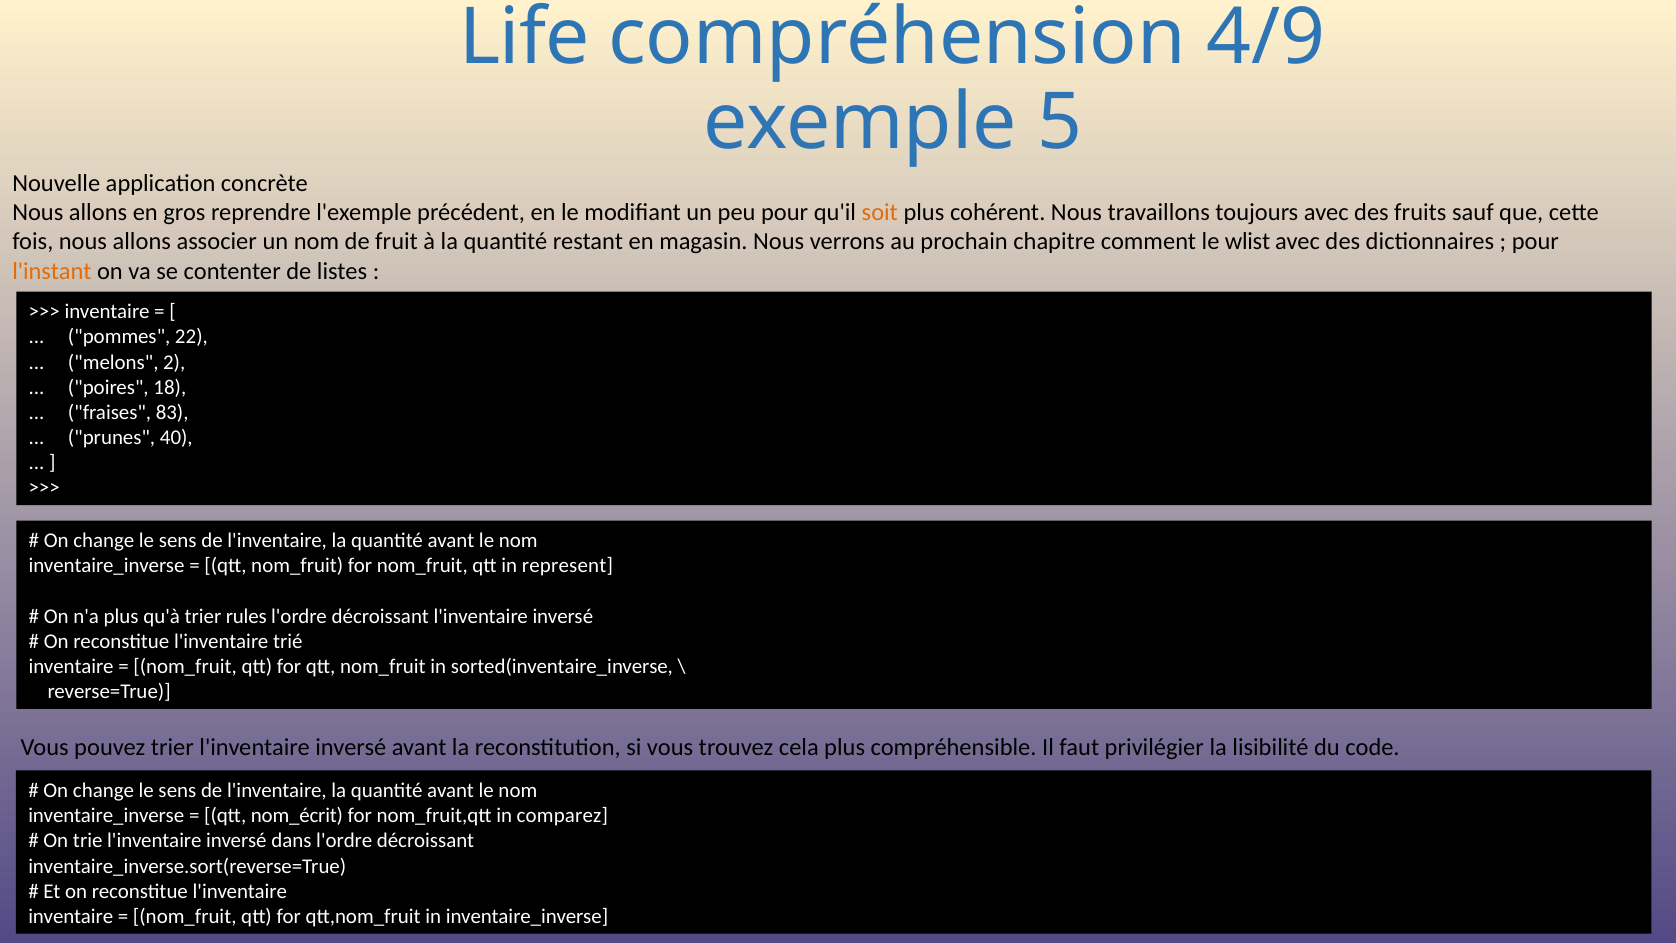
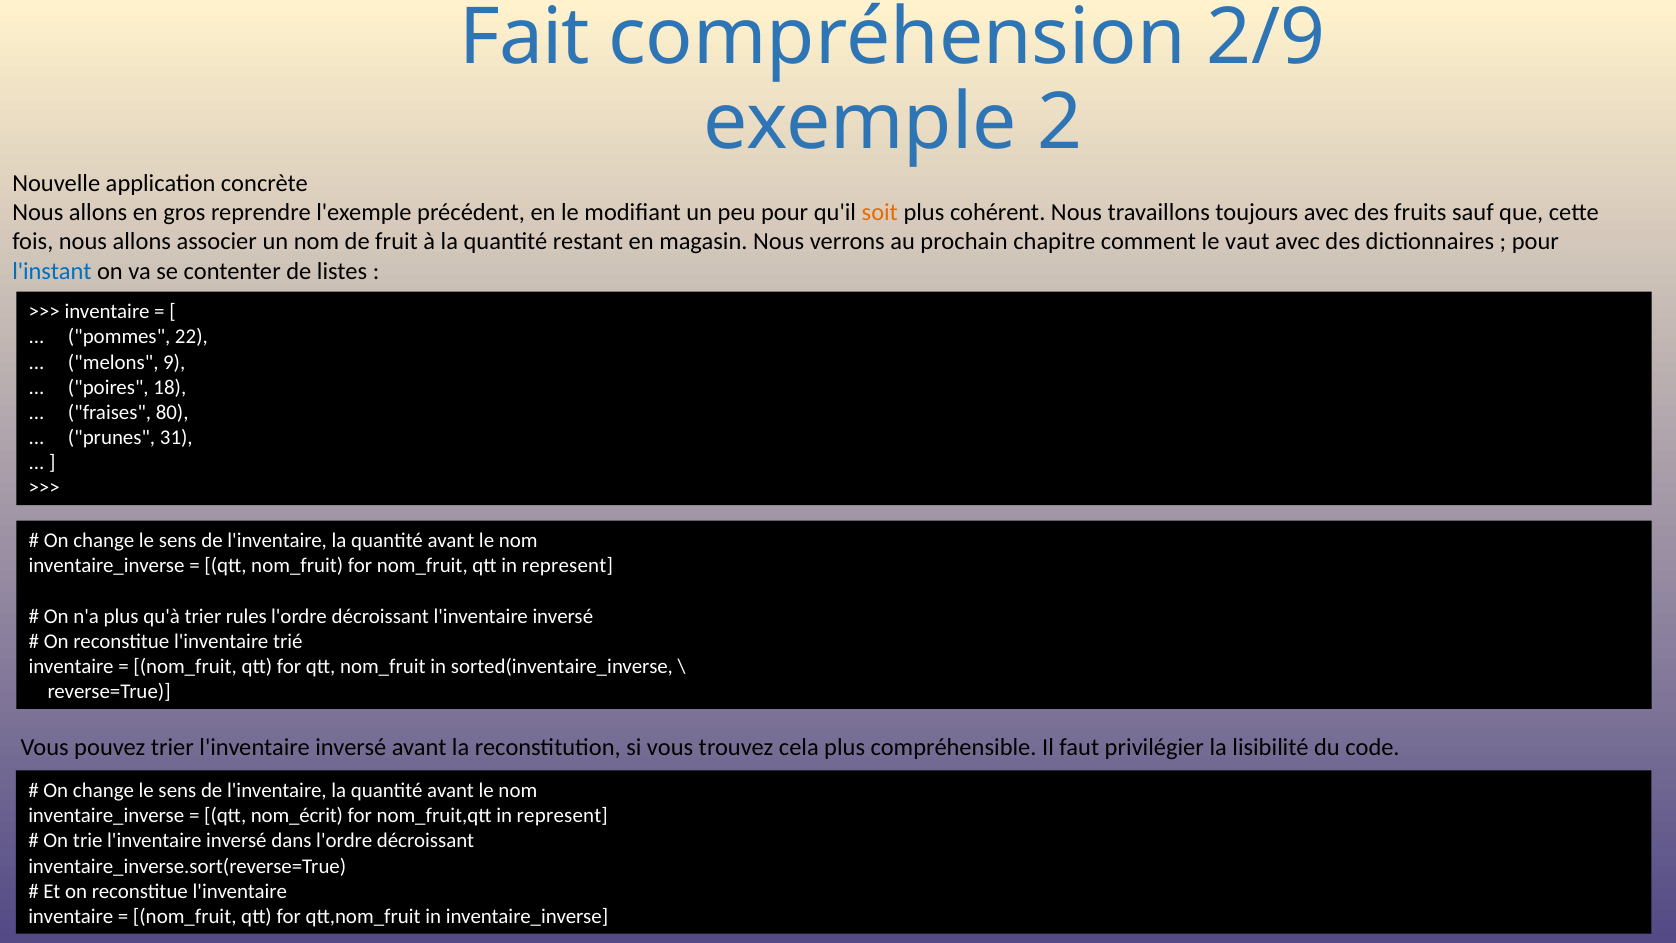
Life: Life -> Fait
4/9: 4/9 -> 2/9
5: 5 -> 2
wlist: wlist -> vaut
l'instant colour: orange -> blue
2: 2 -> 9
83: 83 -> 80
40: 40 -> 31
nom_fruit,qtt in comparez: comparez -> represent
